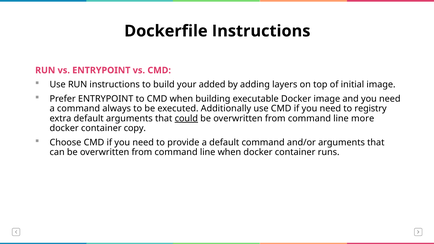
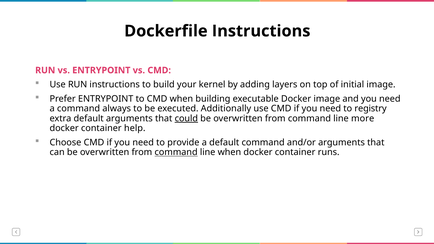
added: added -> kernel
copy: copy -> help
command at (176, 152) underline: none -> present
